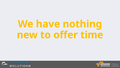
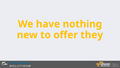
time: time -> they
